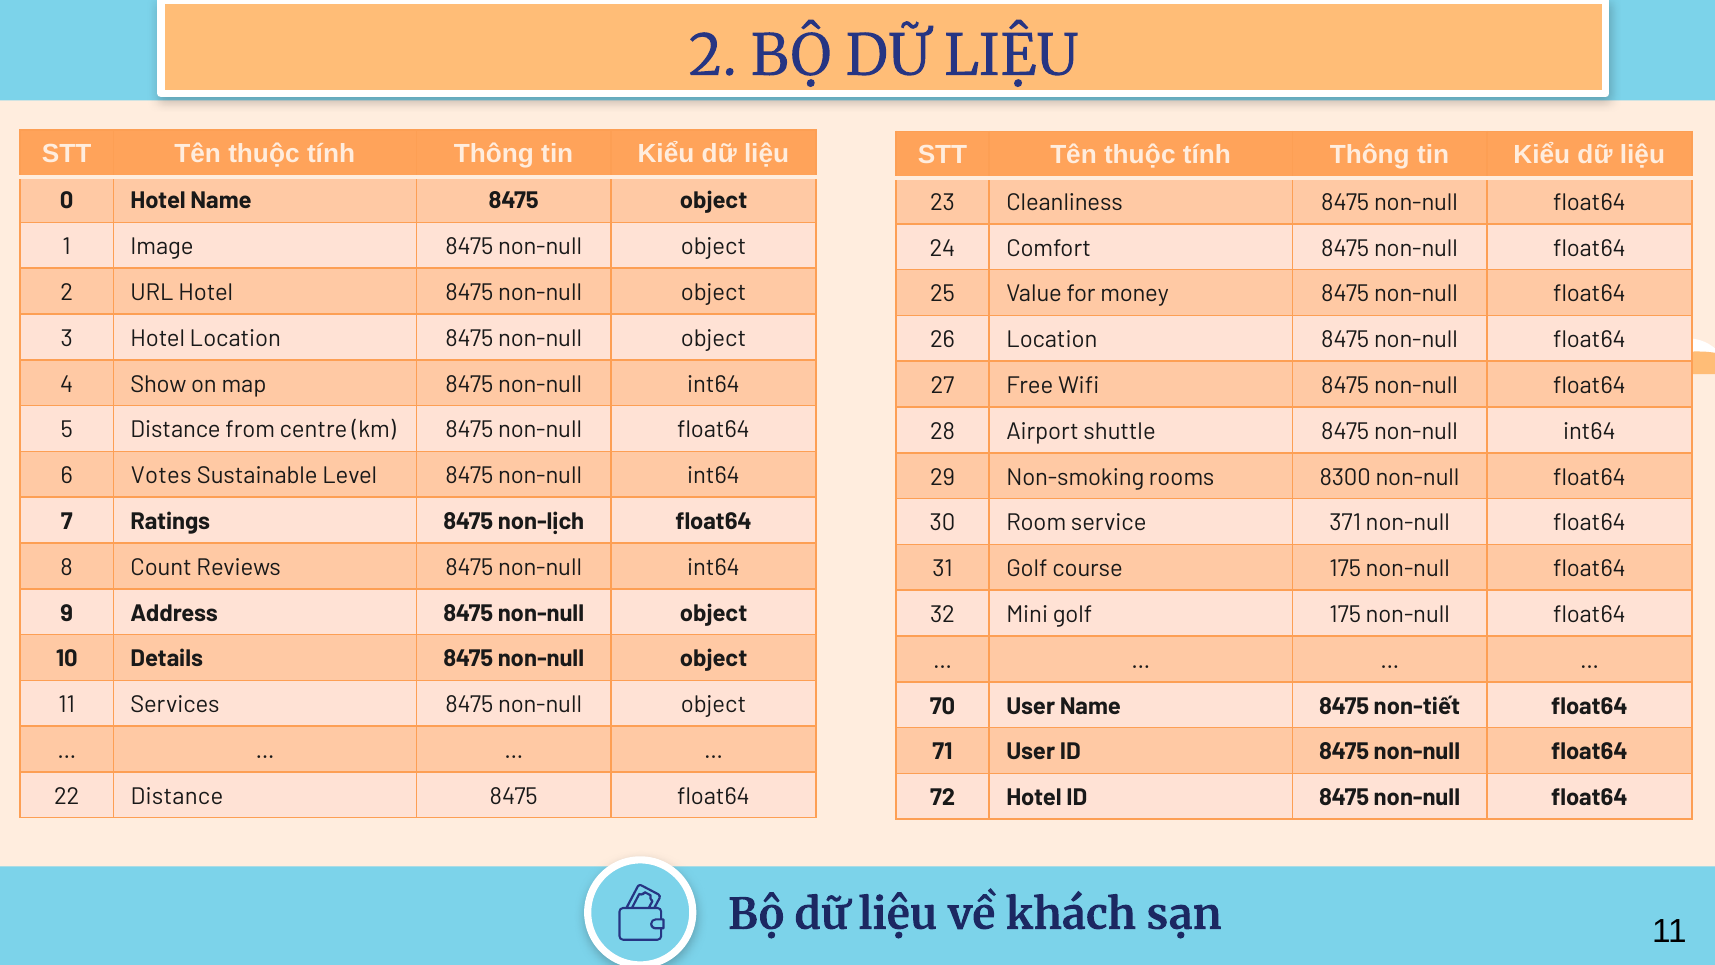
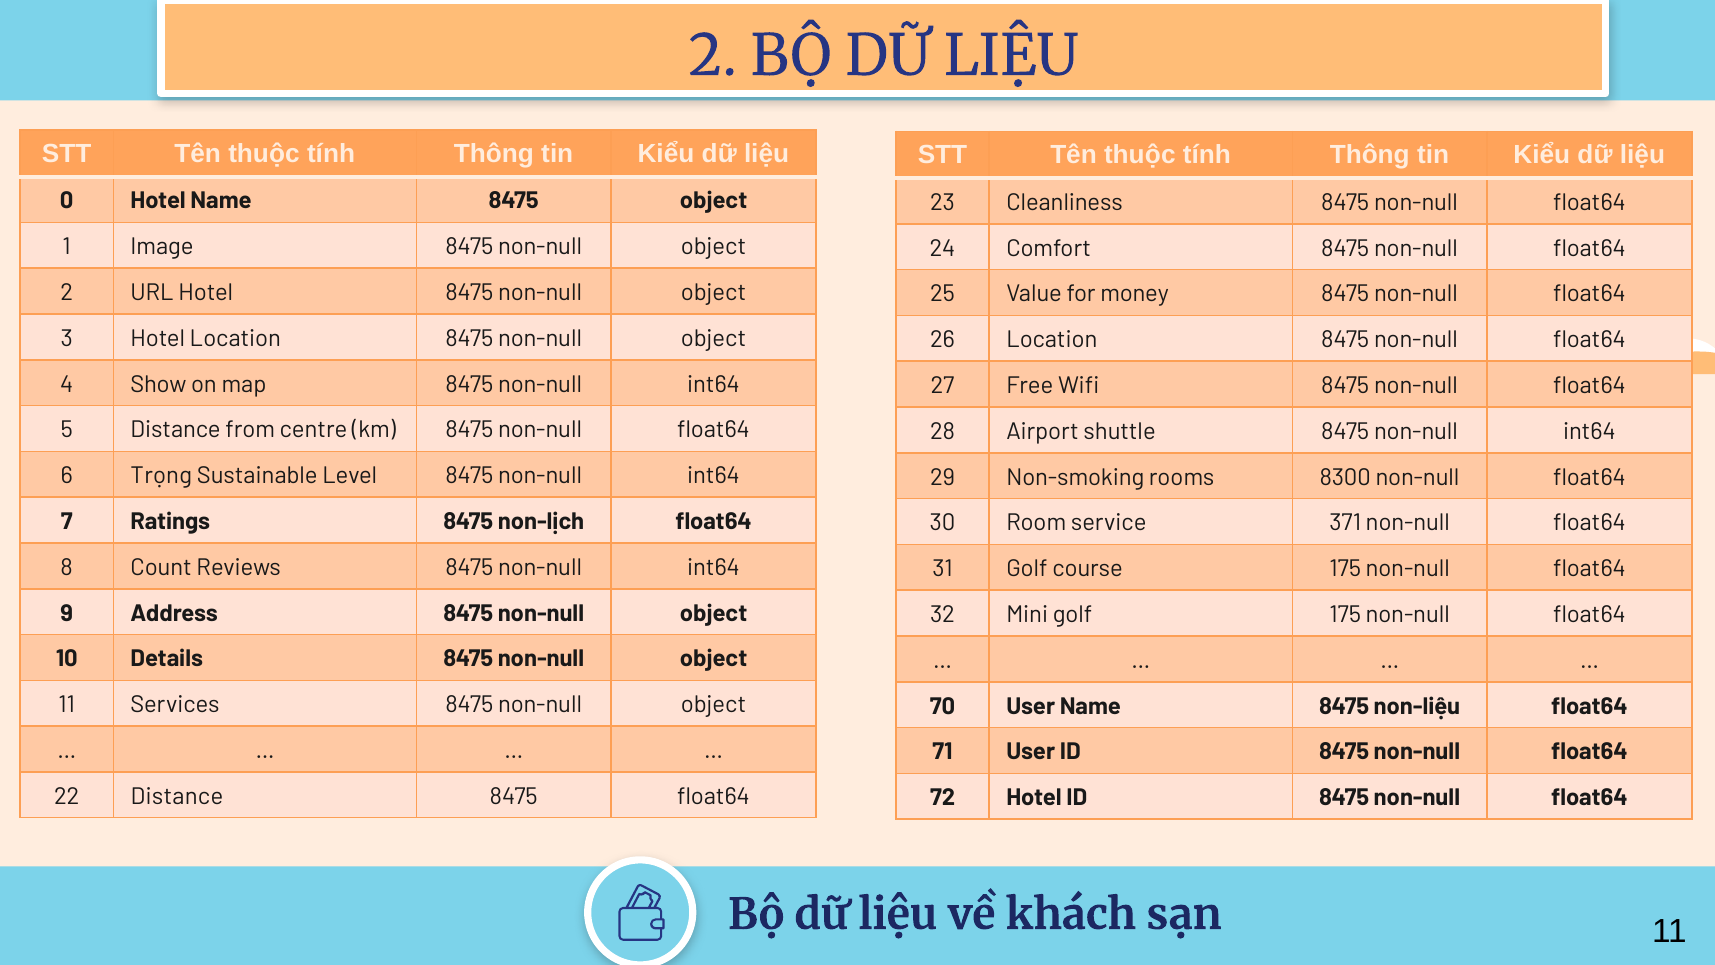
Votes: Votes -> Trọng
non-tiết: non-tiết -> non-liệu
